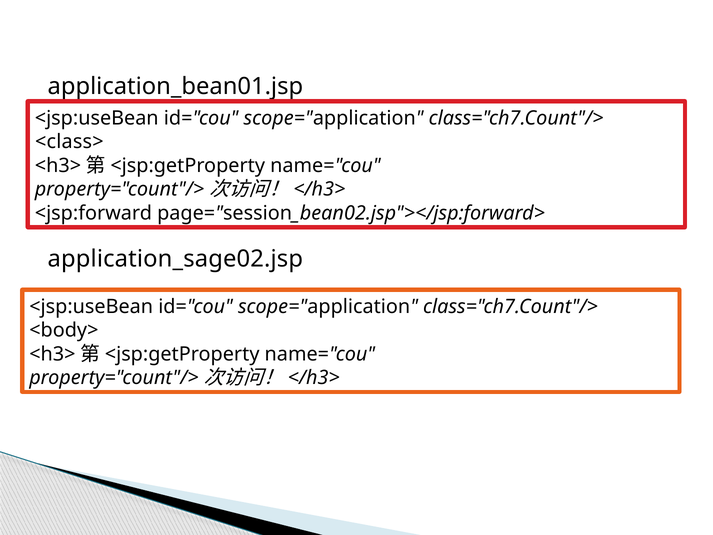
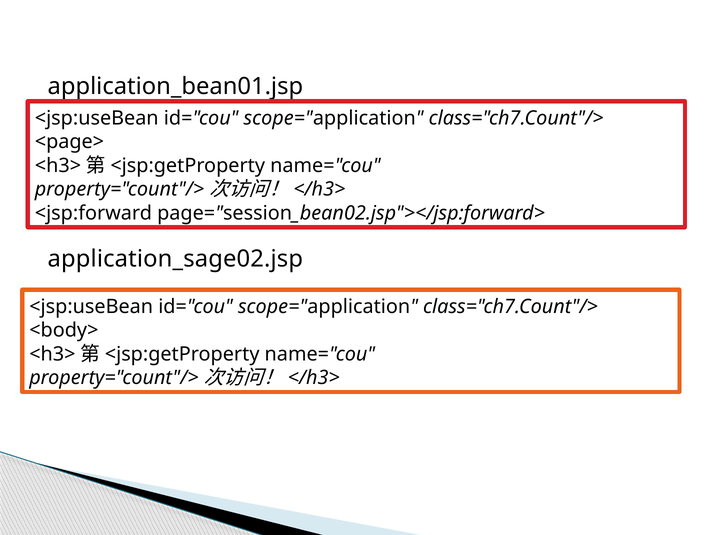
<class>: <class> -> <page>
